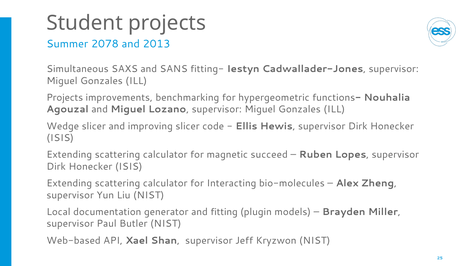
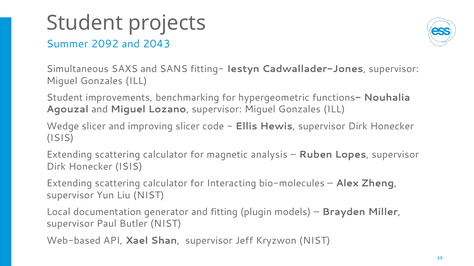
2078: 2078 -> 2092
2013: 2013 -> 2043
Projects at (65, 98): Projects -> Student
succeed: succeed -> analysis
